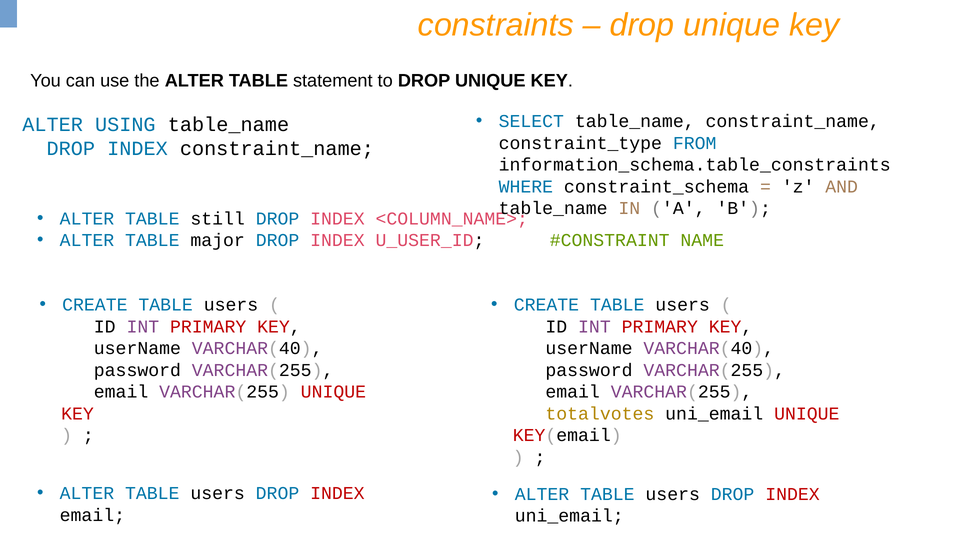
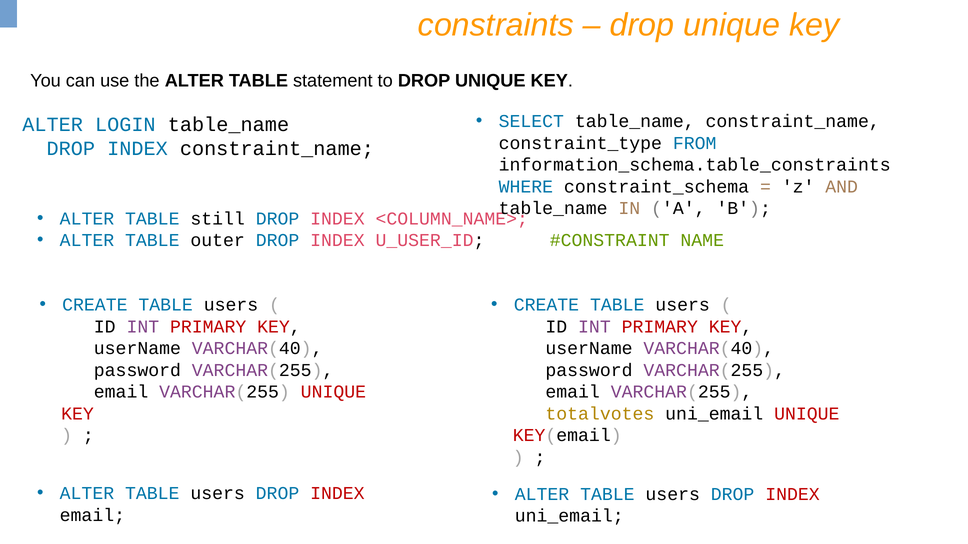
USING: USING -> LOGIN
major: major -> outer
